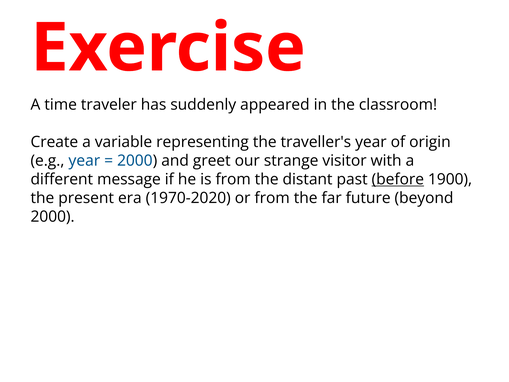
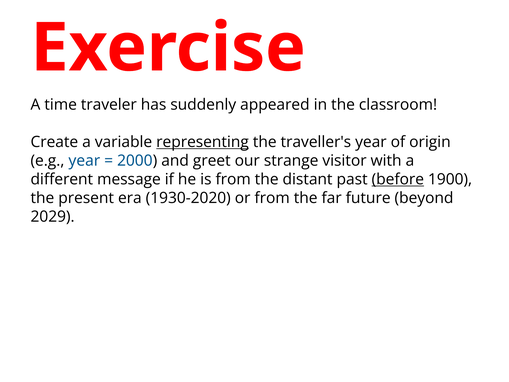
representing underline: none -> present
1970-2020: 1970-2020 -> 1930-2020
2000 at (53, 217): 2000 -> 2029
